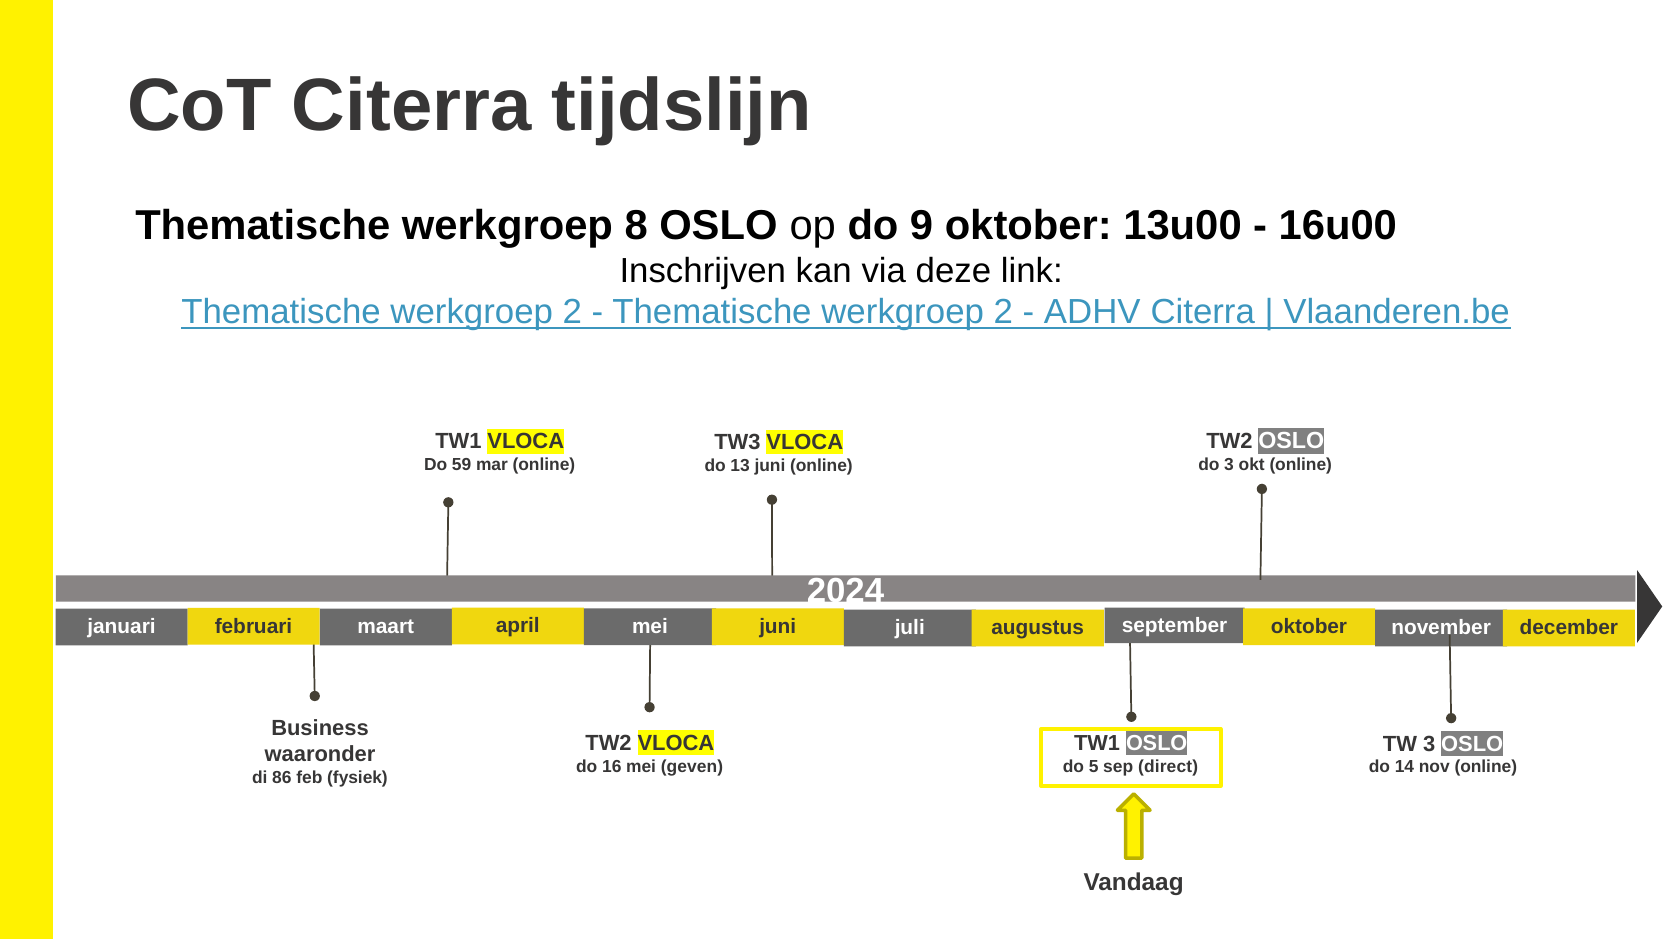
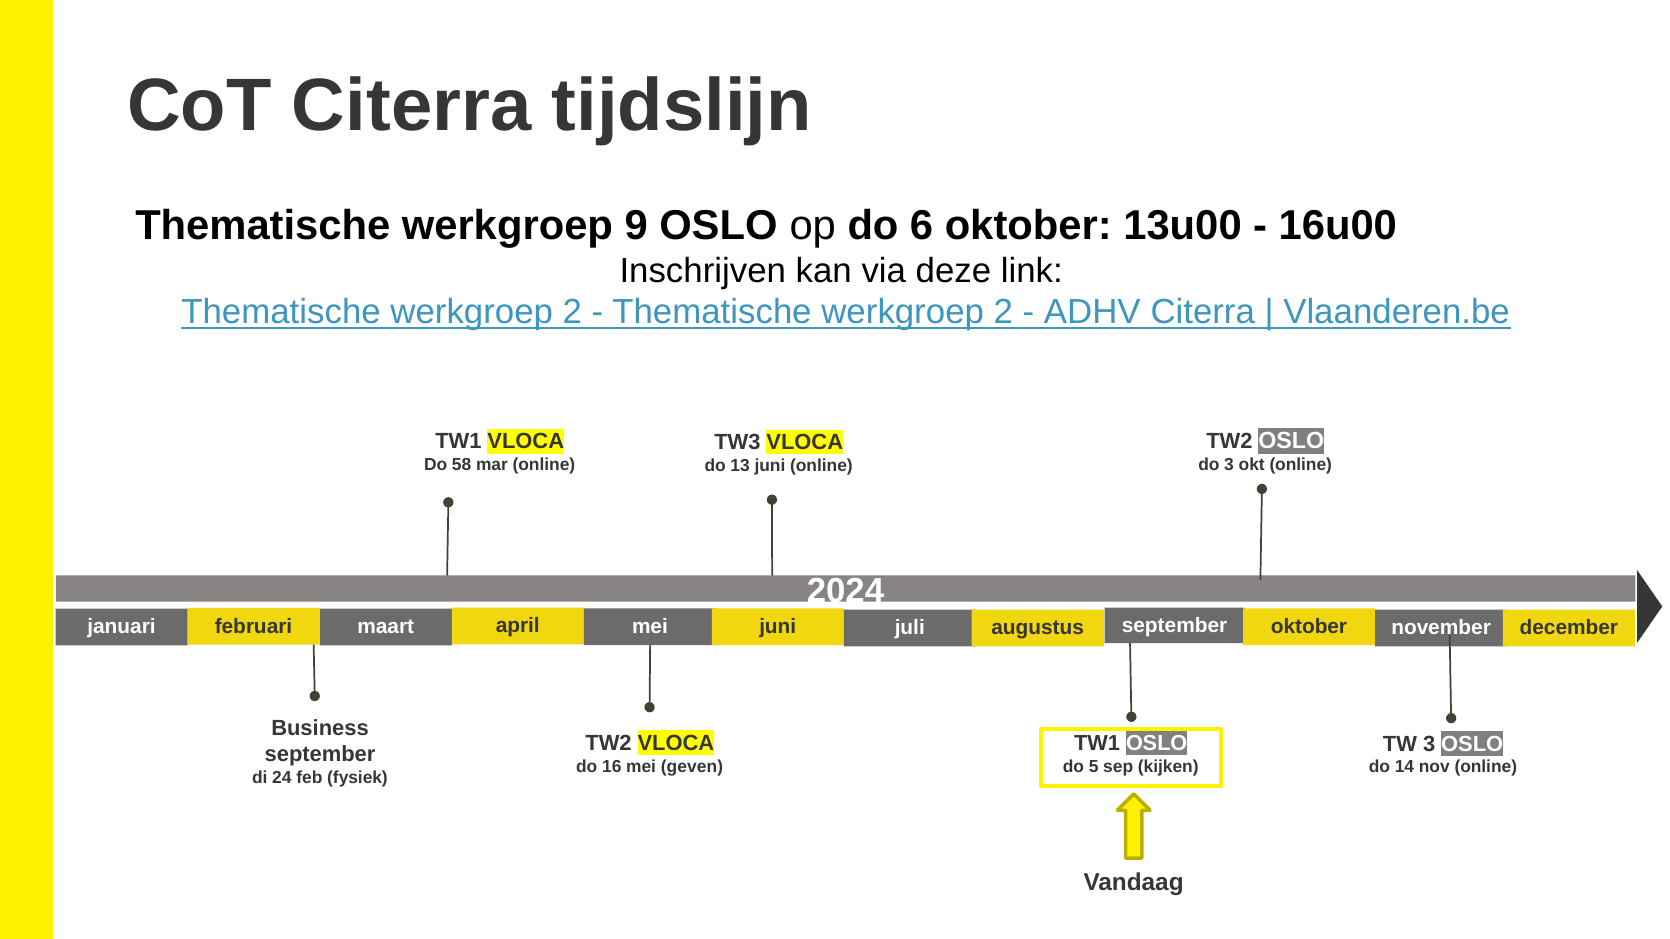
8: 8 -> 9
9: 9 -> 6
59: 59 -> 58
waaronder at (320, 755): waaronder -> september
direct: direct -> kijken
86: 86 -> 24
